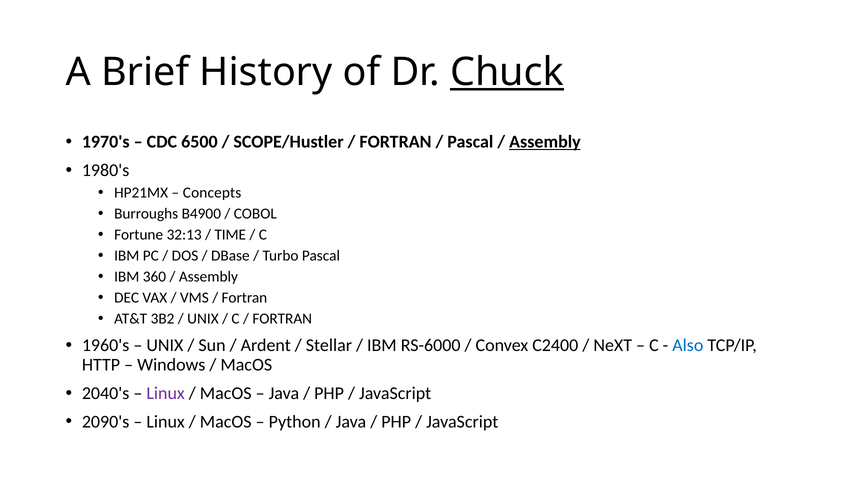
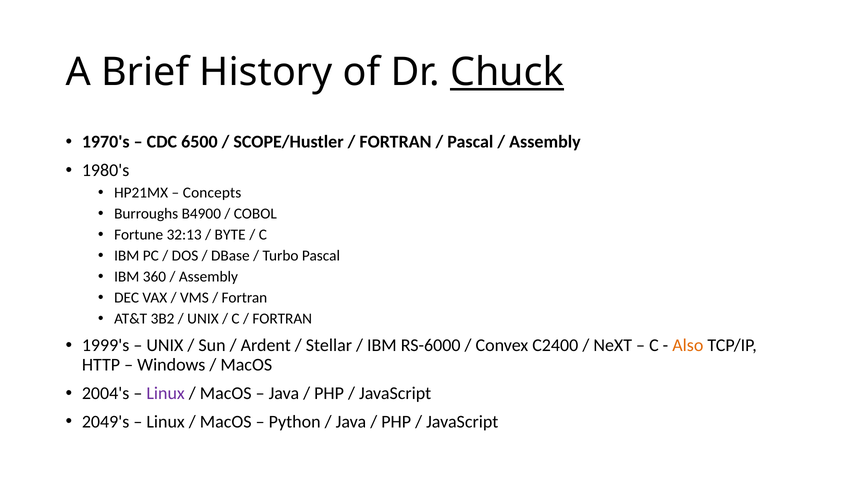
Assembly at (545, 142) underline: present -> none
TIME: TIME -> BYTE
1960's: 1960's -> 1999's
Also colour: blue -> orange
2040's: 2040's -> 2004's
2090's: 2090's -> 2049's
